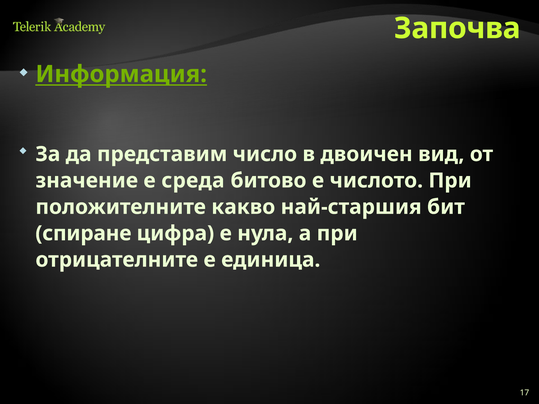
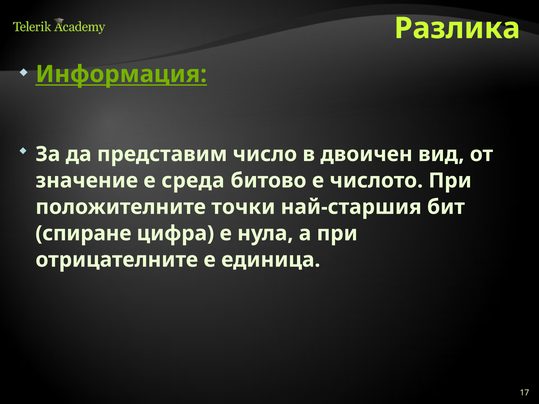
Започва: Започва -> Разлика
какво: какво -> точки
